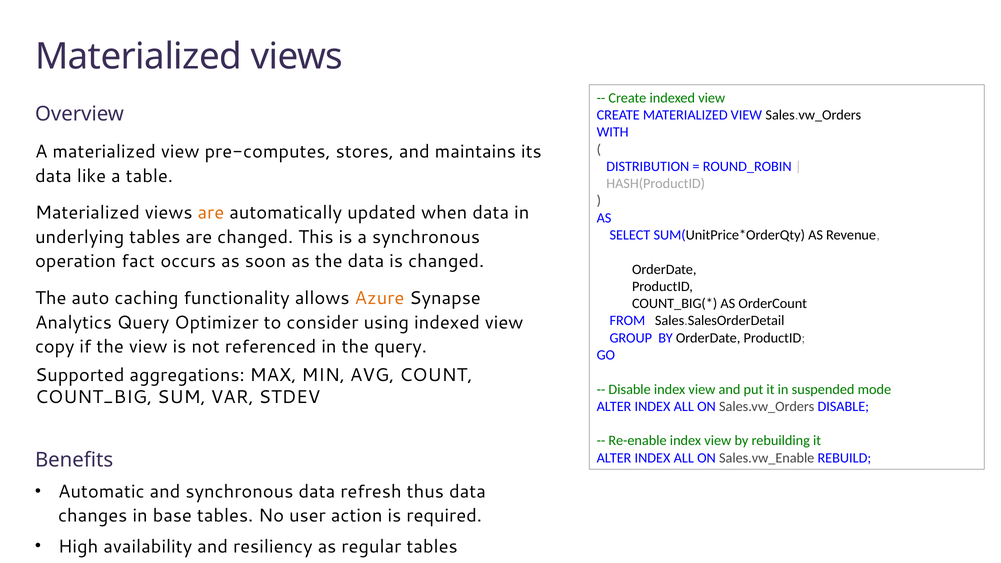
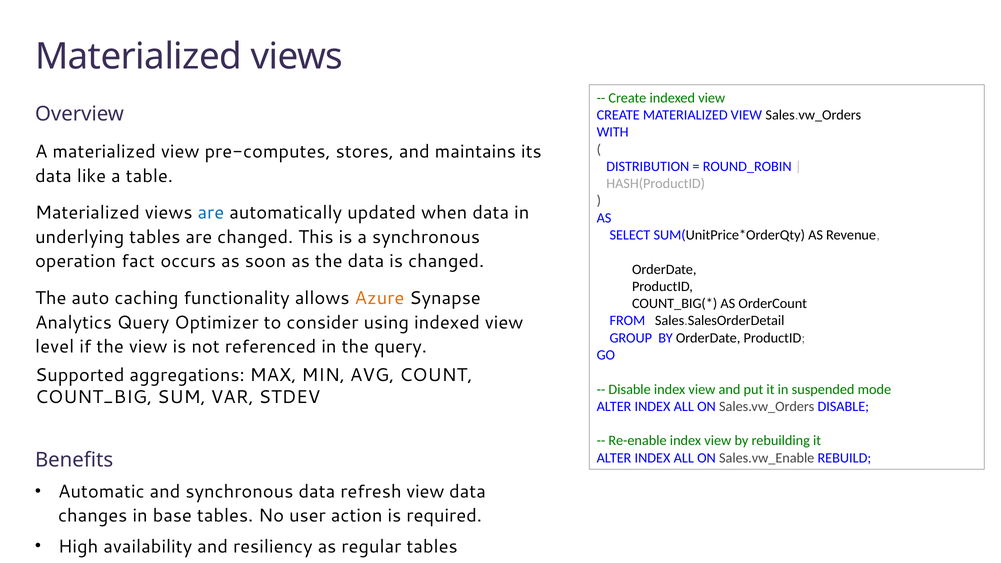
are at (211, 213) colour: orange -> blue
copy: copy -> level
refresh thus: thus -> view
